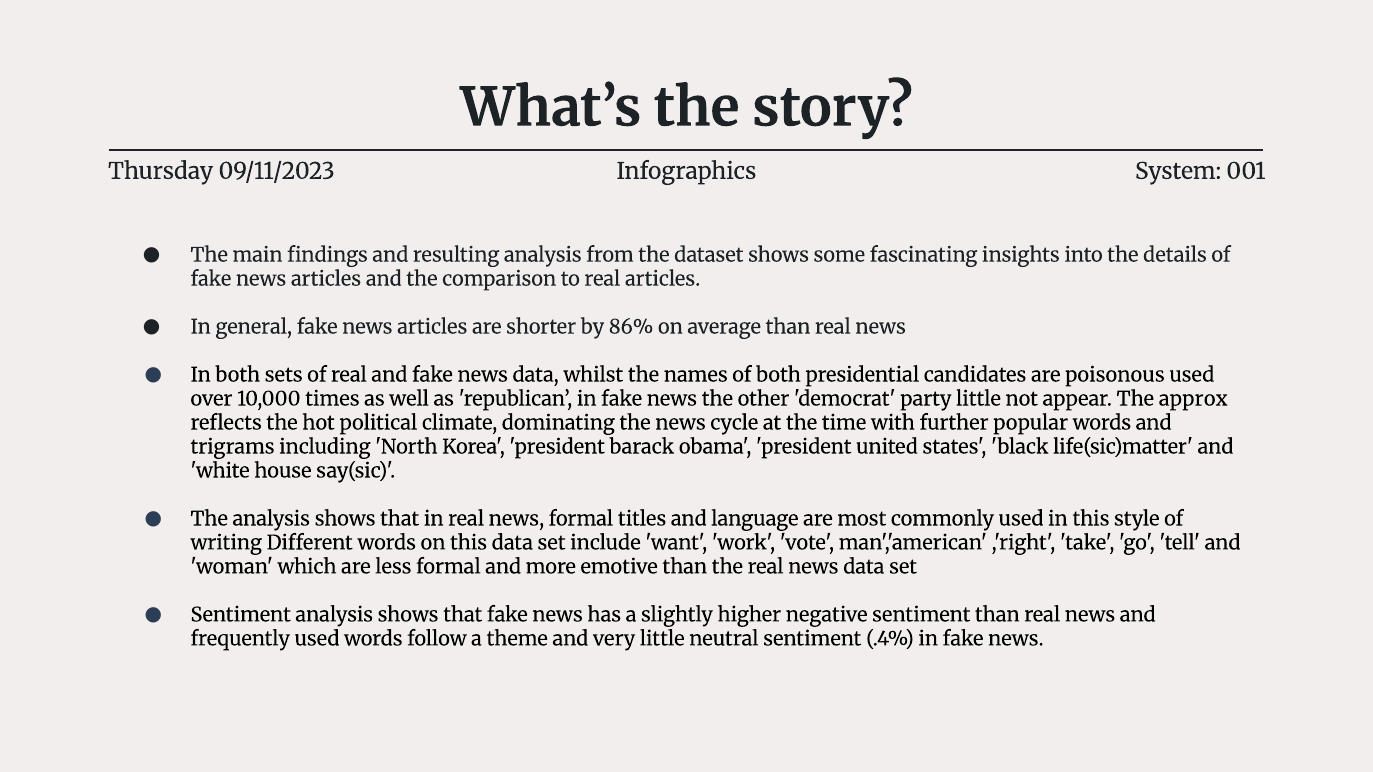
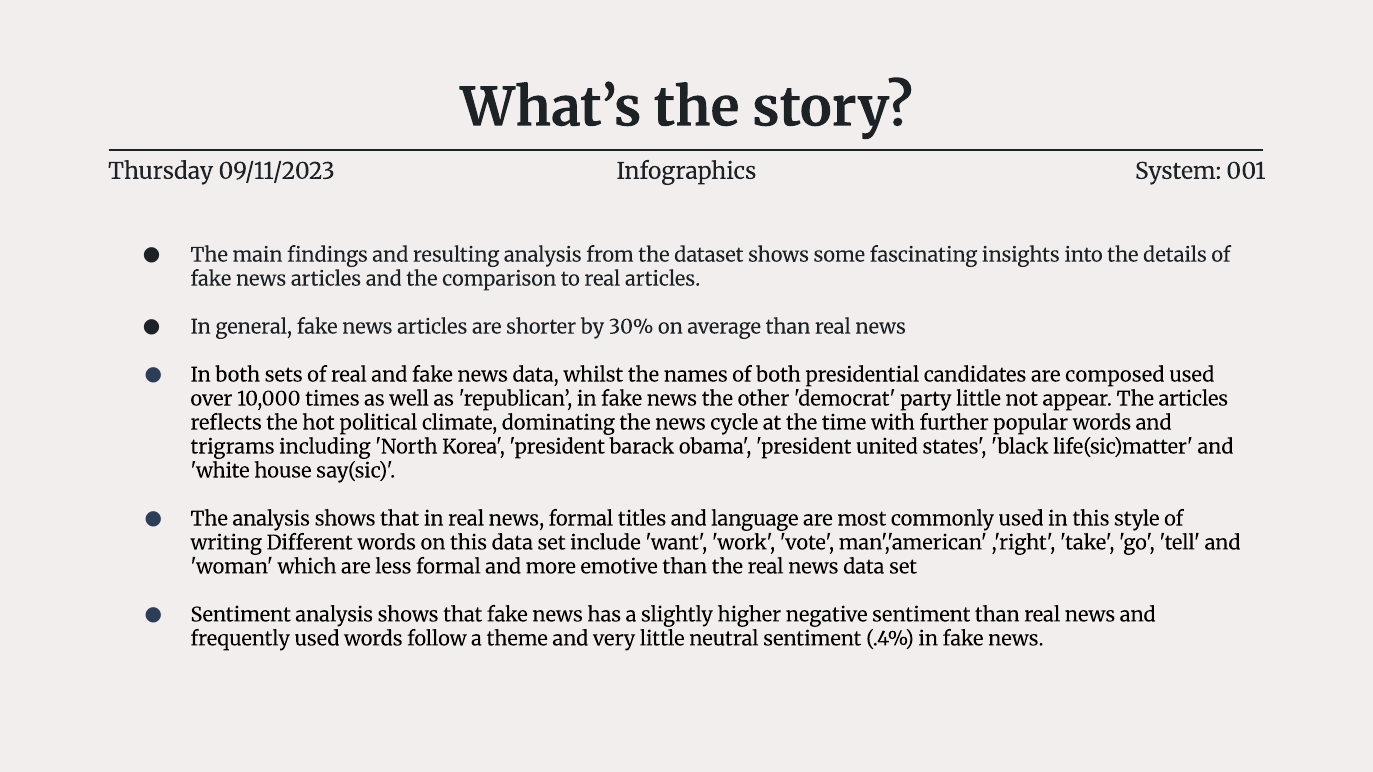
86%: 86% -> 30%
poisonous: poisonous -> composed
The approx: approx -> articles
